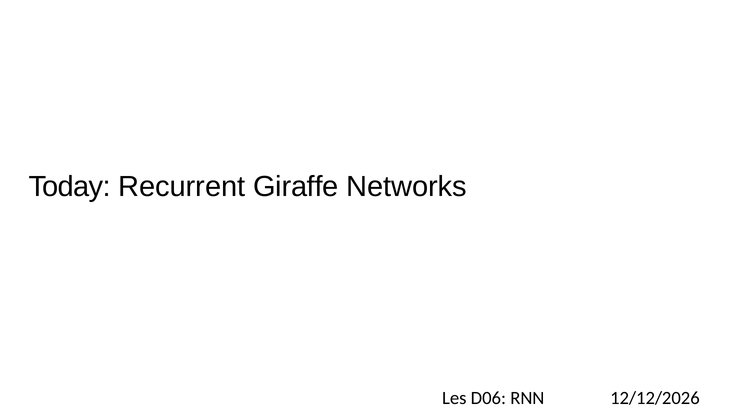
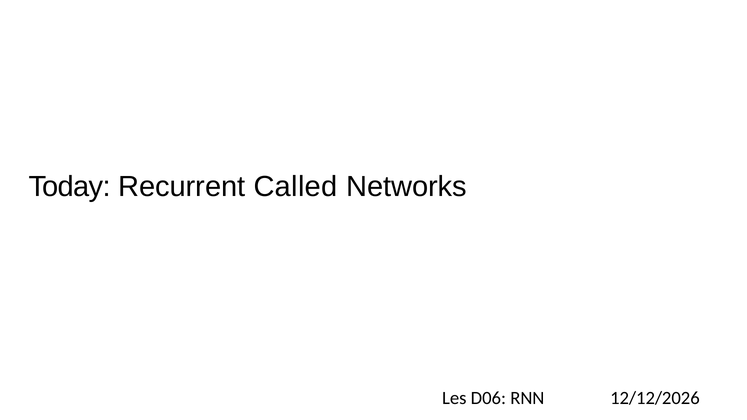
Giraffe: Giraffe -> Called
